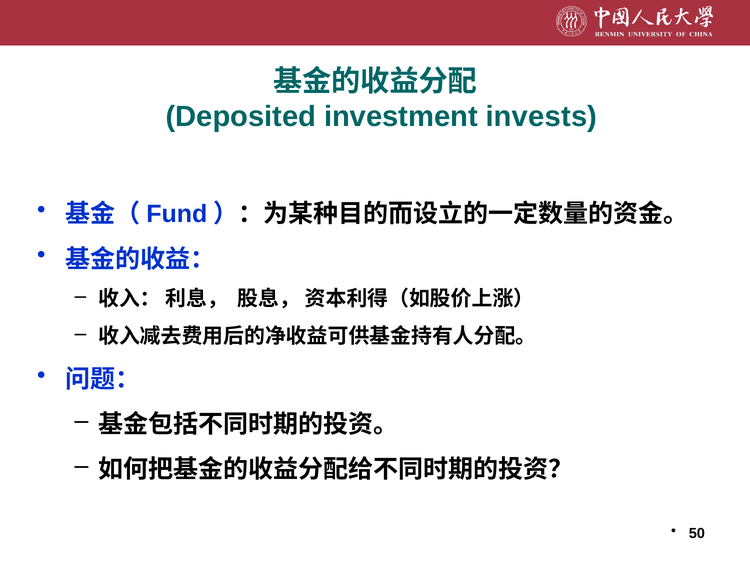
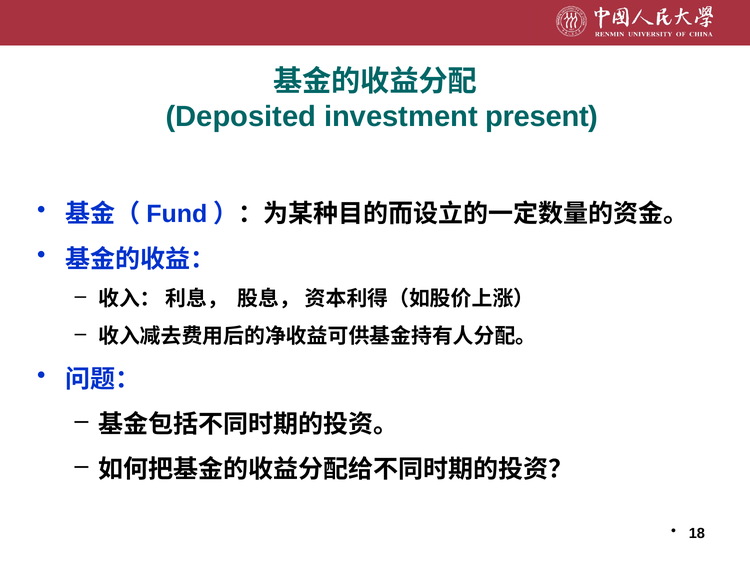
invests: invests -> present
50: 50 -> 18
